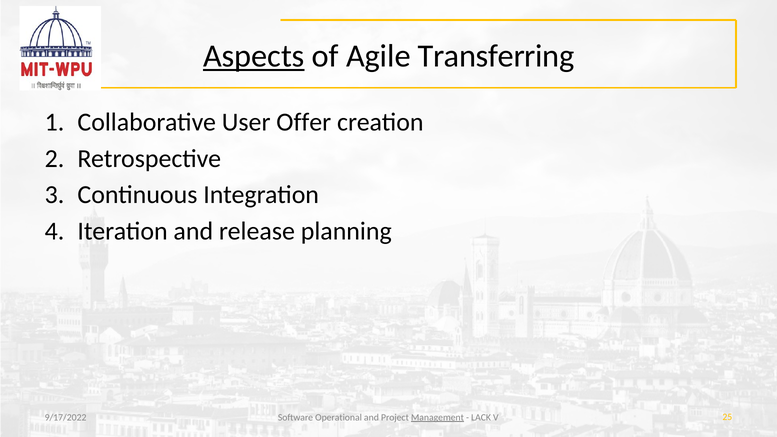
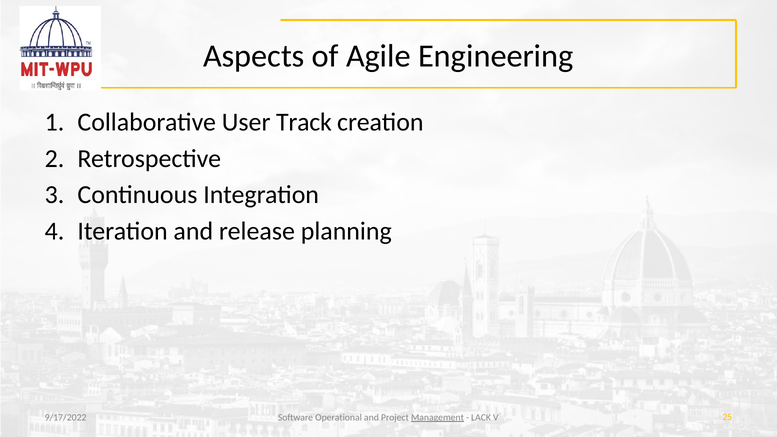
Aspects underline: present -> none
Transferring: Transferring -> Engineering
Offer: Offer -> Track
